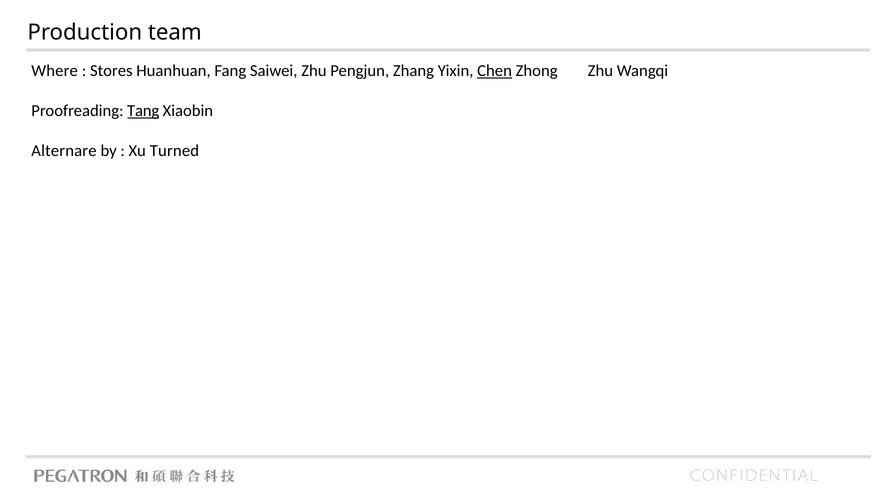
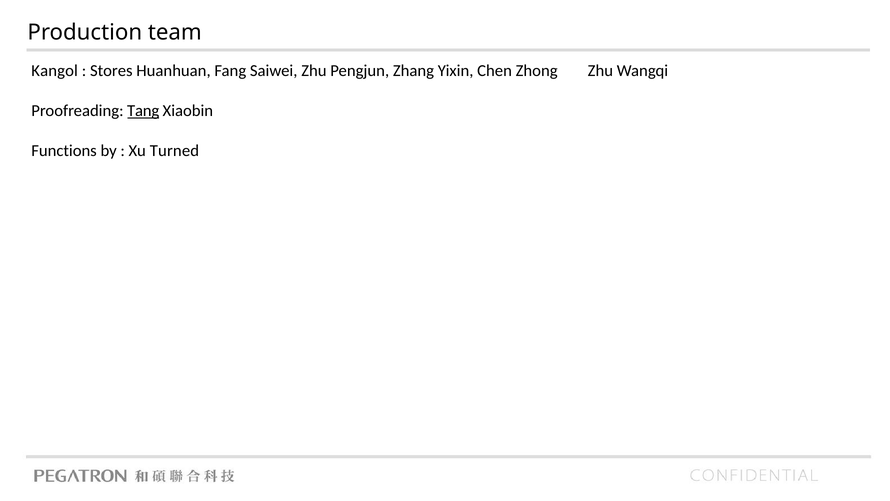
Where: Where -> Kangol
Chen underline: present -> none
Alternare: Alternare -> Functions
